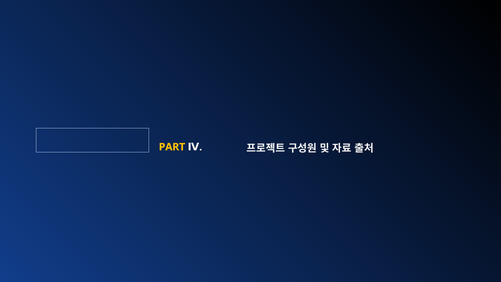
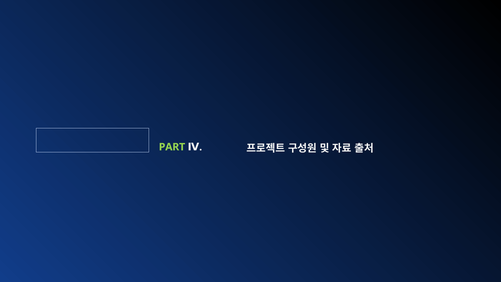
PART colour: yellow -> light green
